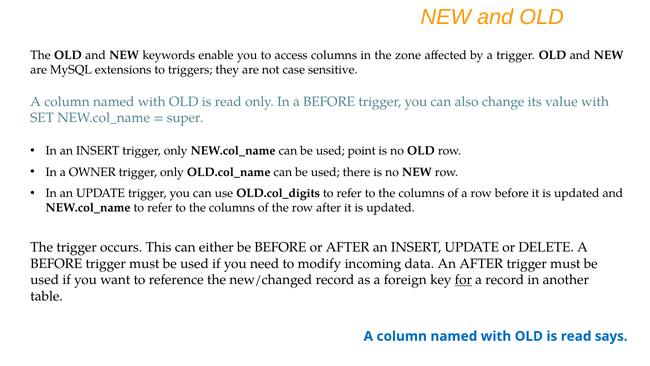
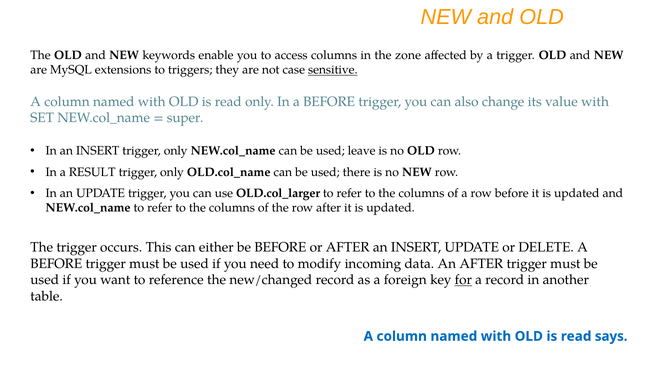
sensitive underline: none -> present
point: point -> leave
OWNER: OWNER -> RESULT
OLD.col_digits: OLD.col_digits -> OLD.col_larger
